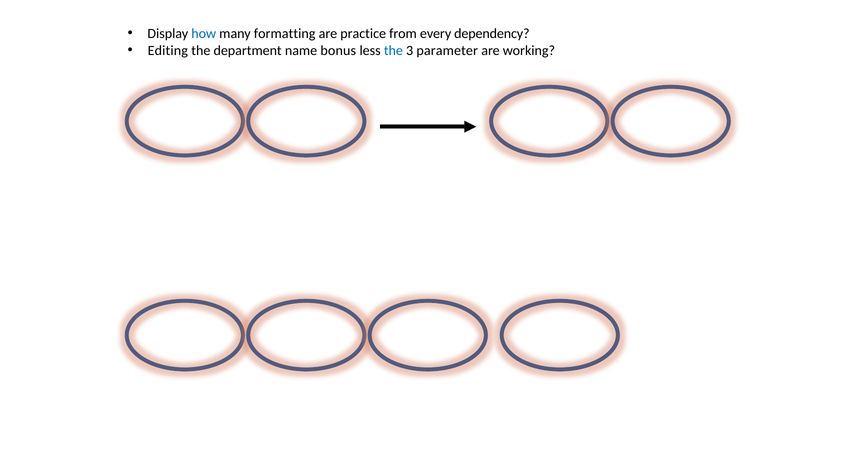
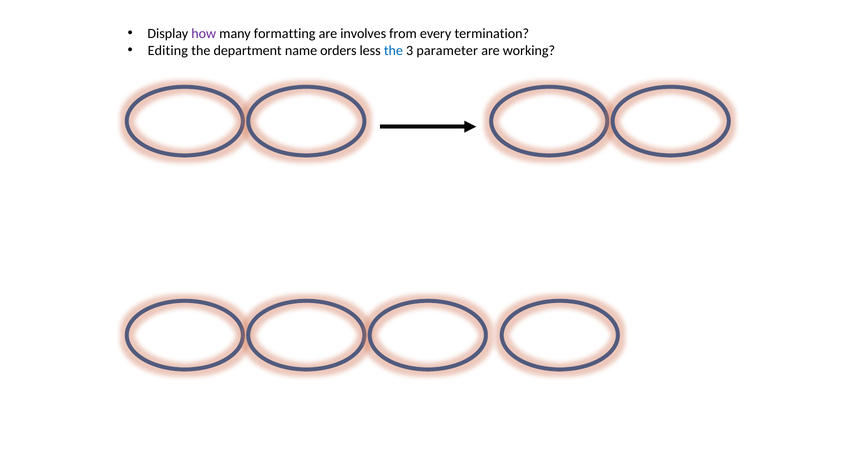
how colour: blue -> purple
practice: practice -> involves
dependency: dependency -> termination
bonus: bonus -> orders
